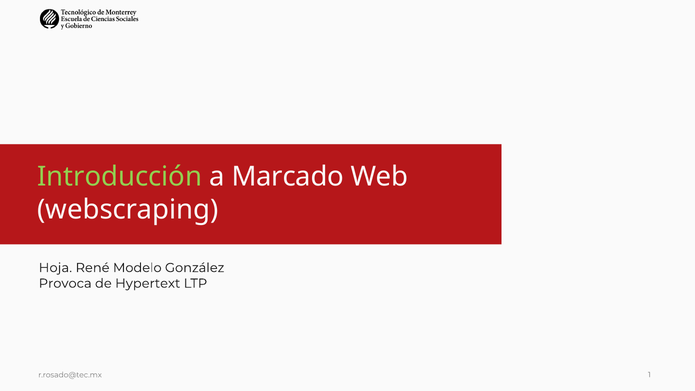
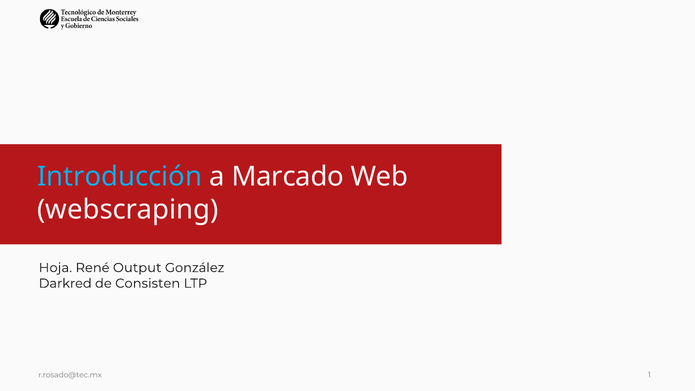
Introducción colour: light green -> light blue
Modelo: Modelo -> Output
Provoca: Provoca -> Darkred
Hypertext: Hypertext -> Consisten
